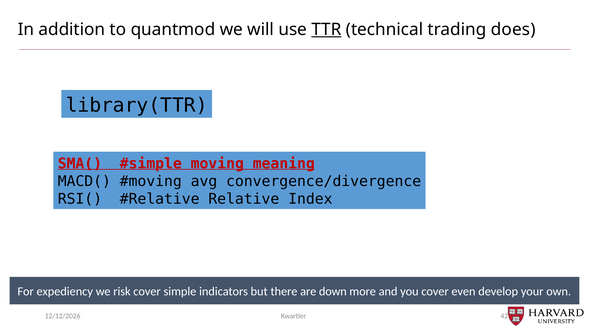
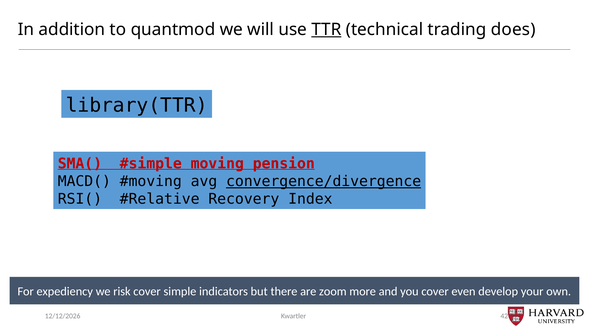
meaning: meaning -> pension
convergence/divergence underline: none -> present
Relative: Relative -> Recovery
down: down -> zoom
